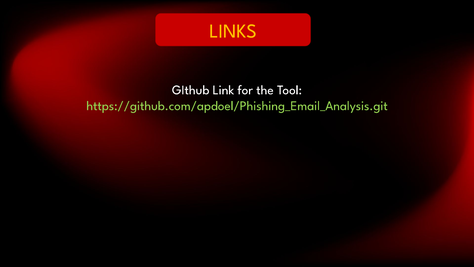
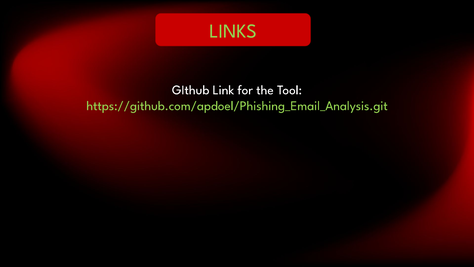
LINKS colour: yellow -> light green
